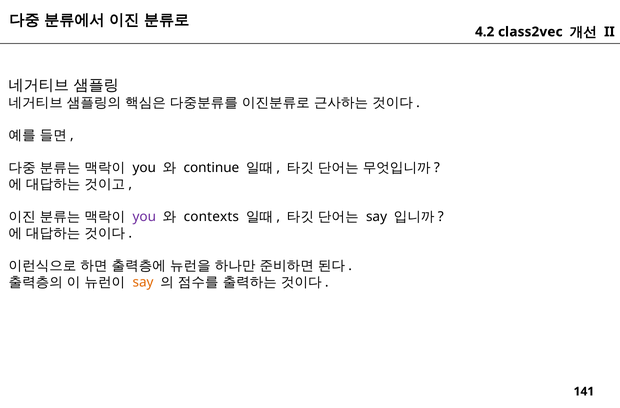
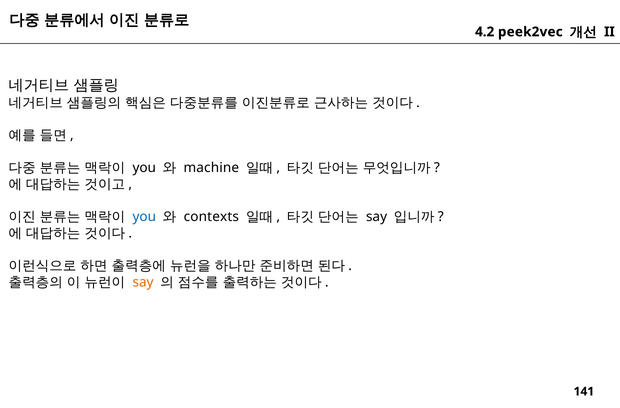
class2vec: class2vec -> peek2vec
continue: continue -> machine
you at (144, 216) colour: purple -> blue
